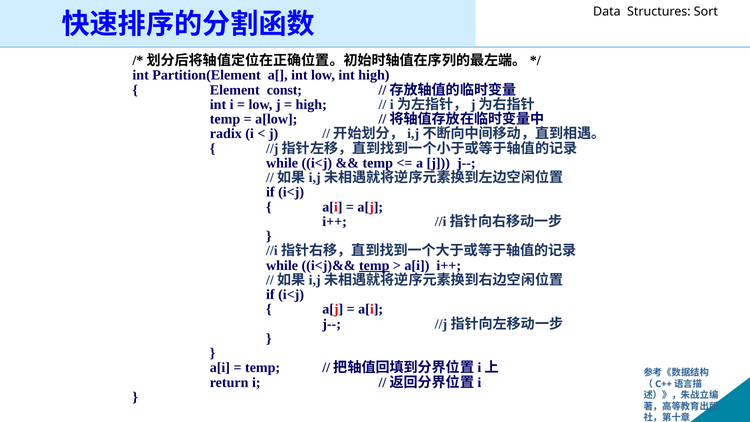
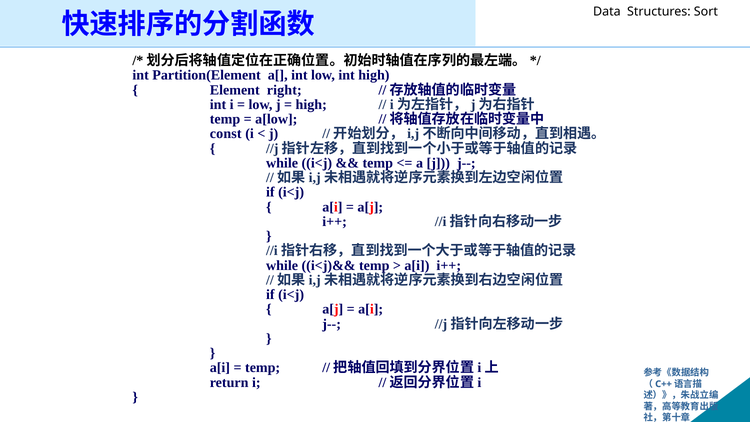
const: const -> right
radix: radix -> const
temp at (374, 265) underline: present -> none
